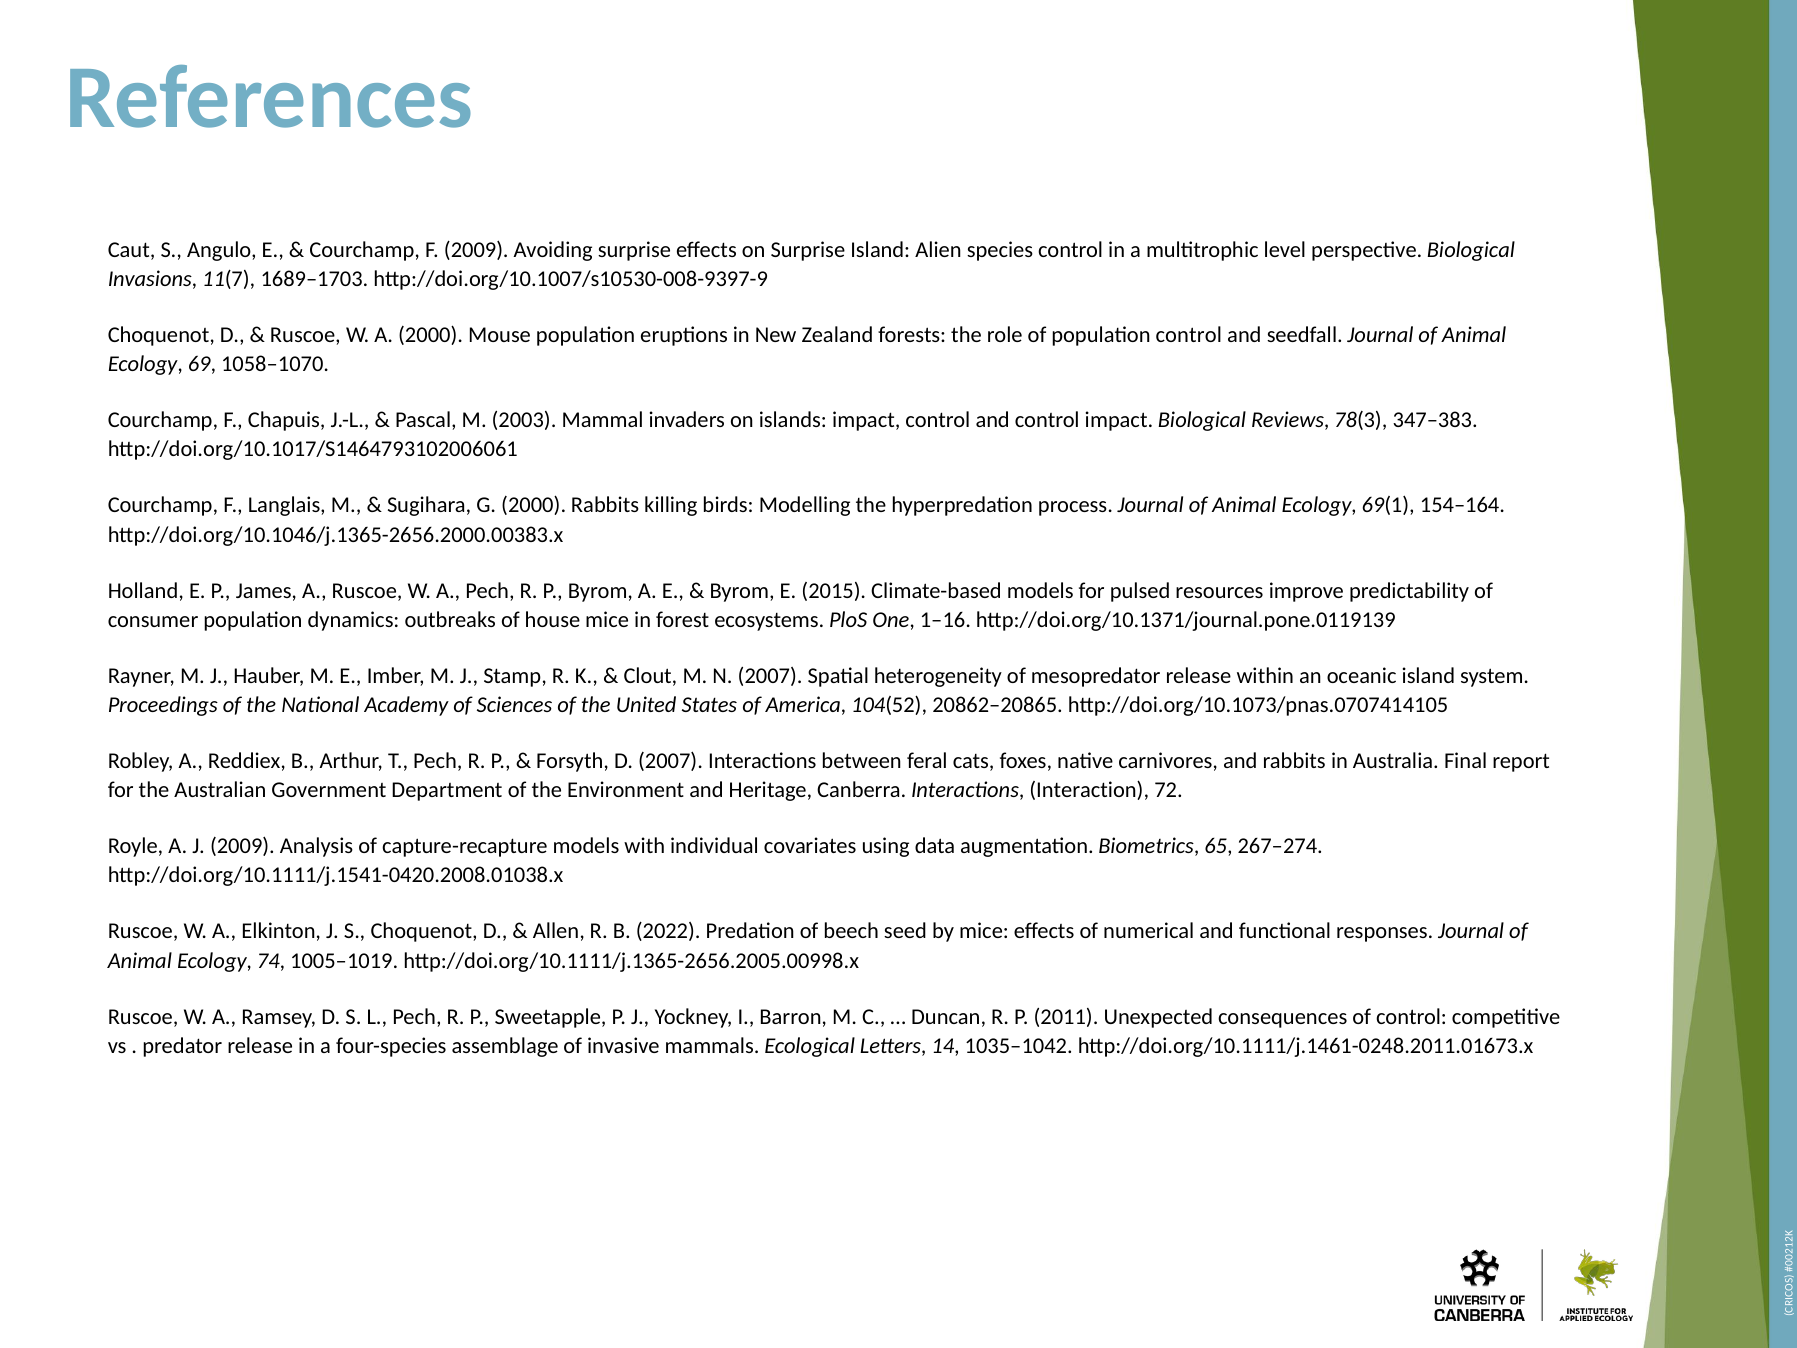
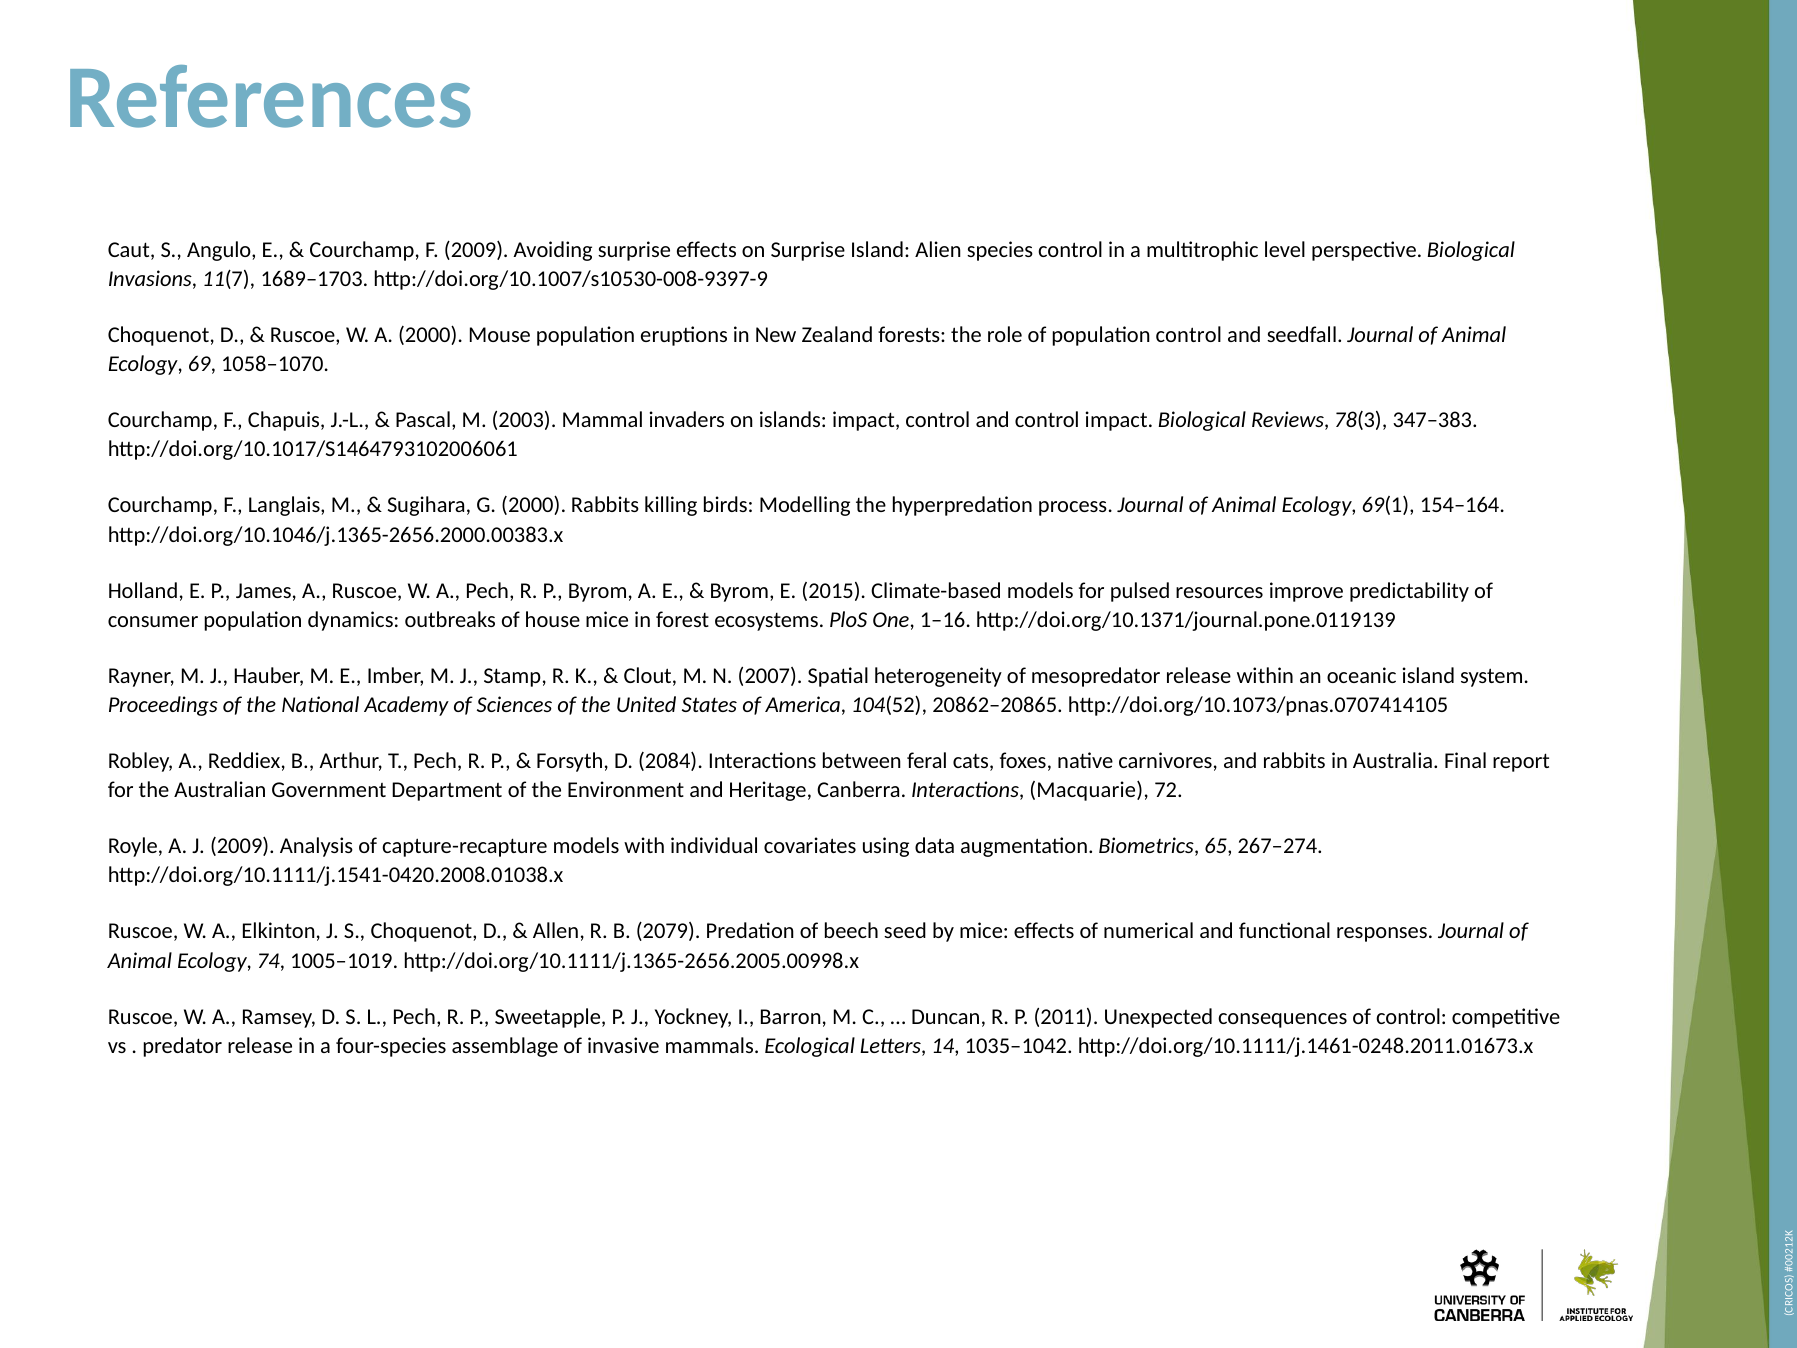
D 2007: 2007 -> 2084
Interaction: Interaction -> Macquarie
2022: 2022 -> 2079
